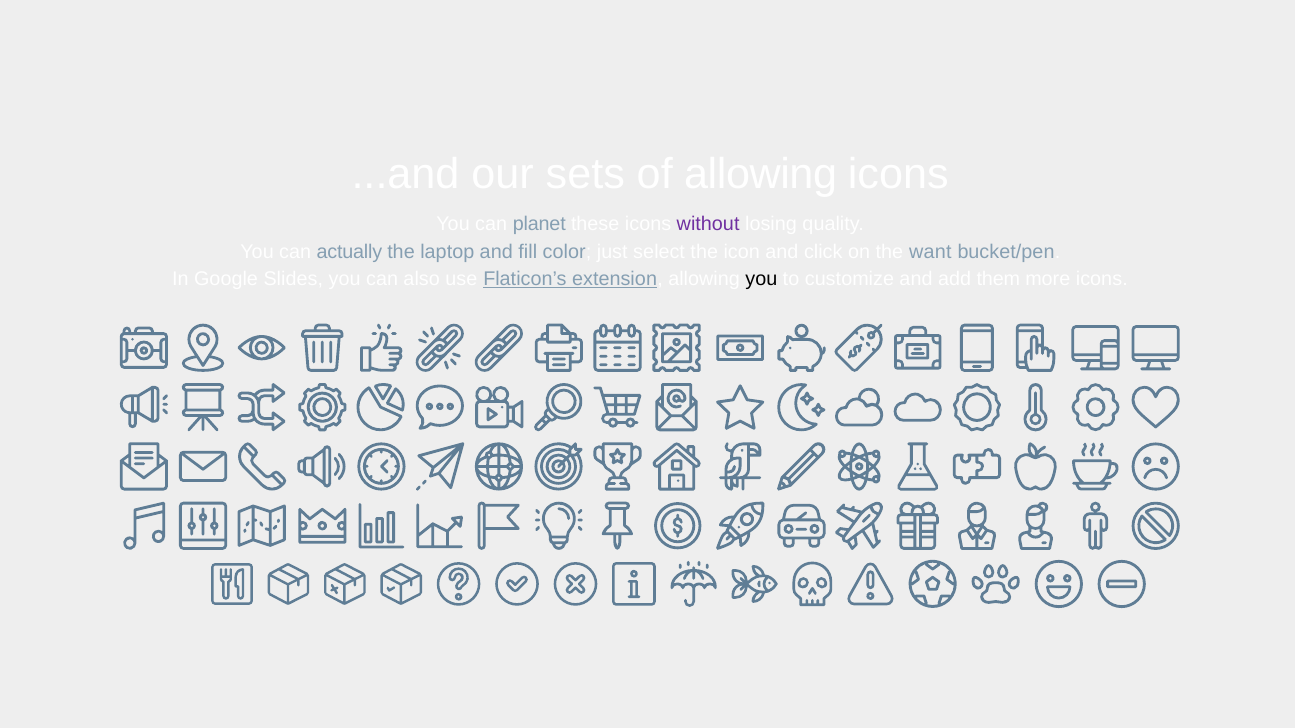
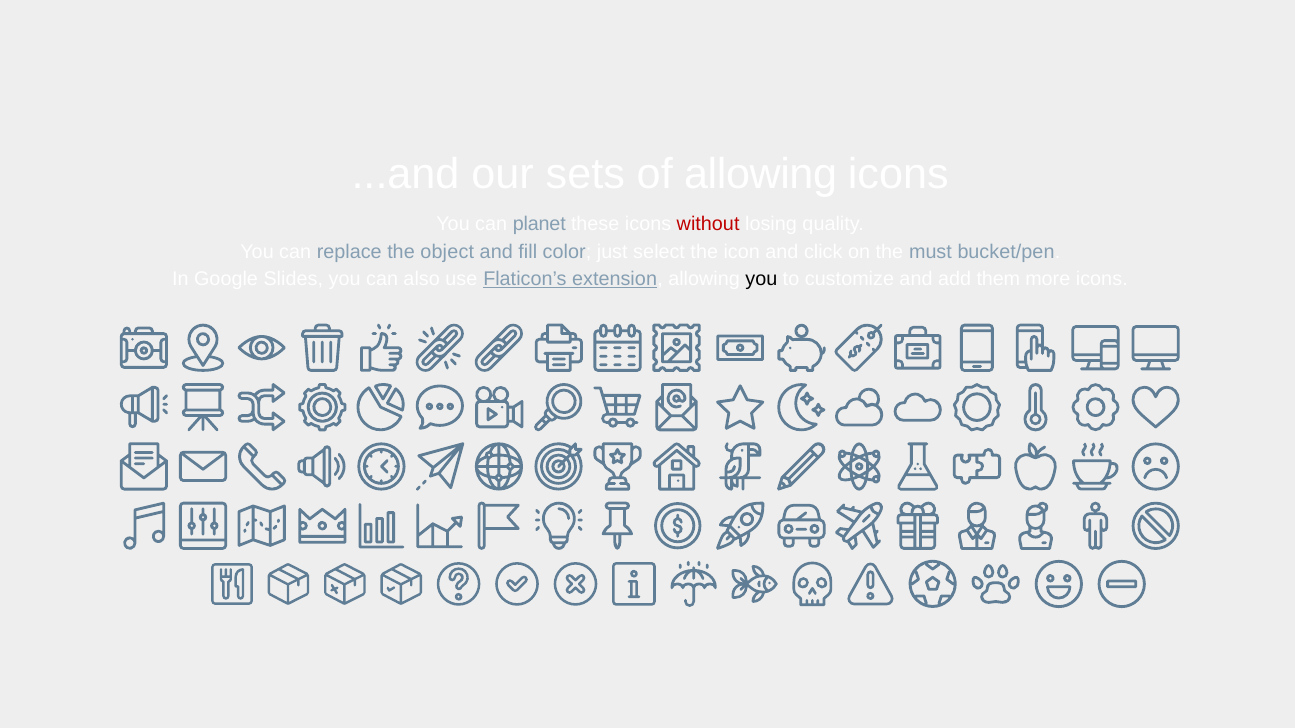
without colour: purple -> red
actually: actually -> replace
laptop: laptop -> object
want: want -> must
